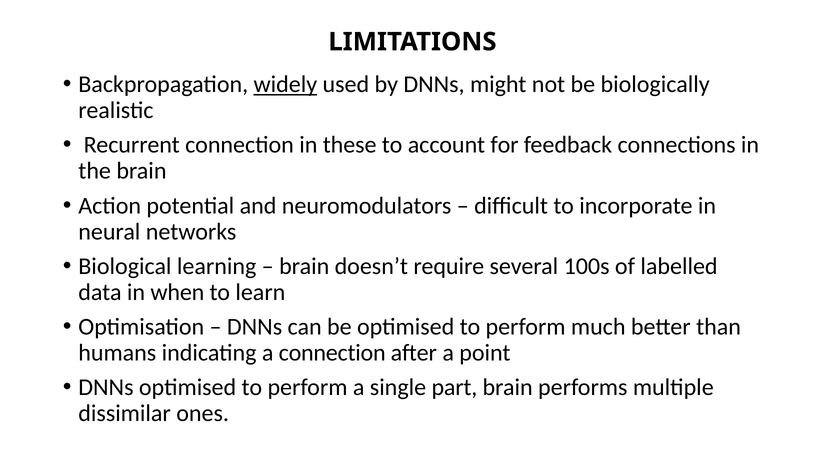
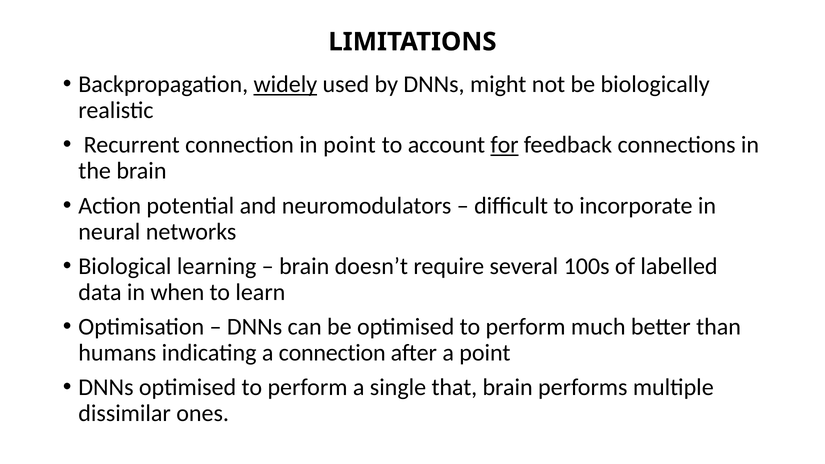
in these: these -> point
for underline: none -> present
part: part -> that
